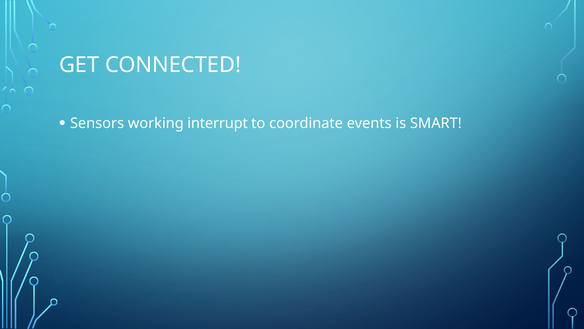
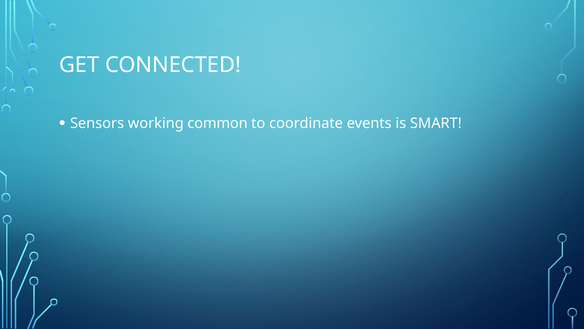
interrupt: interrupt -> common
